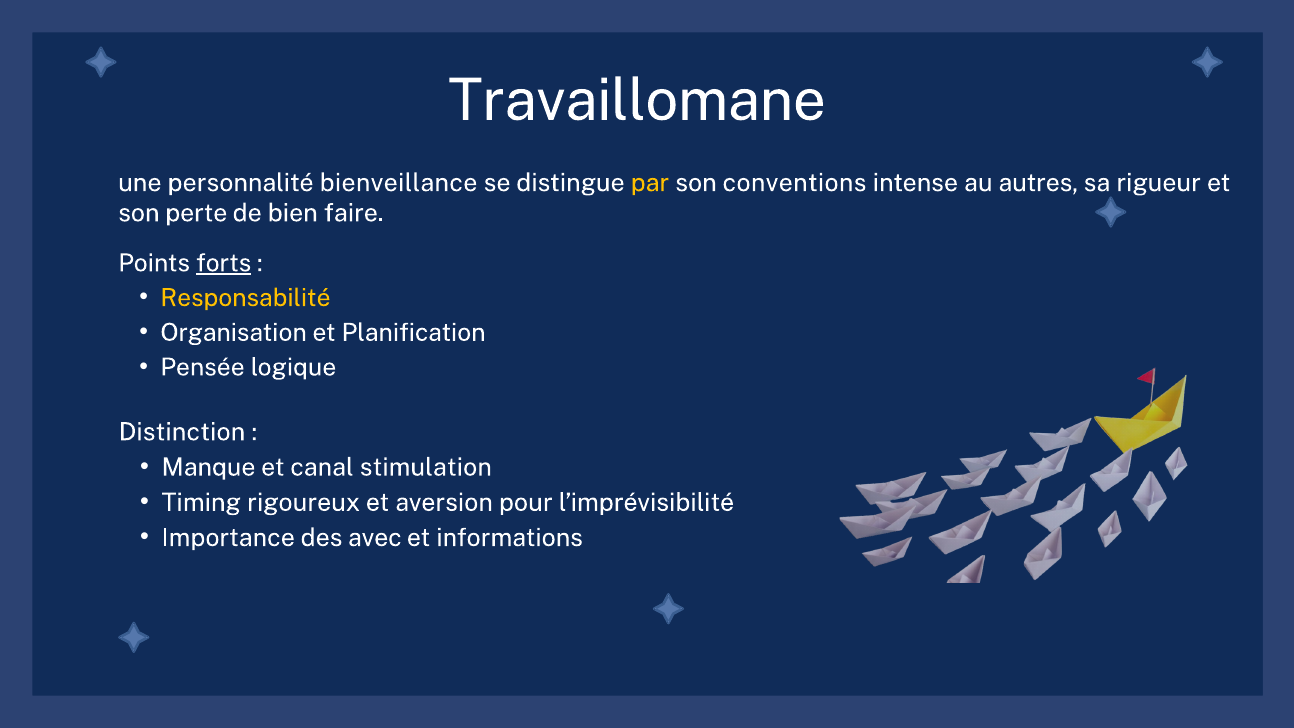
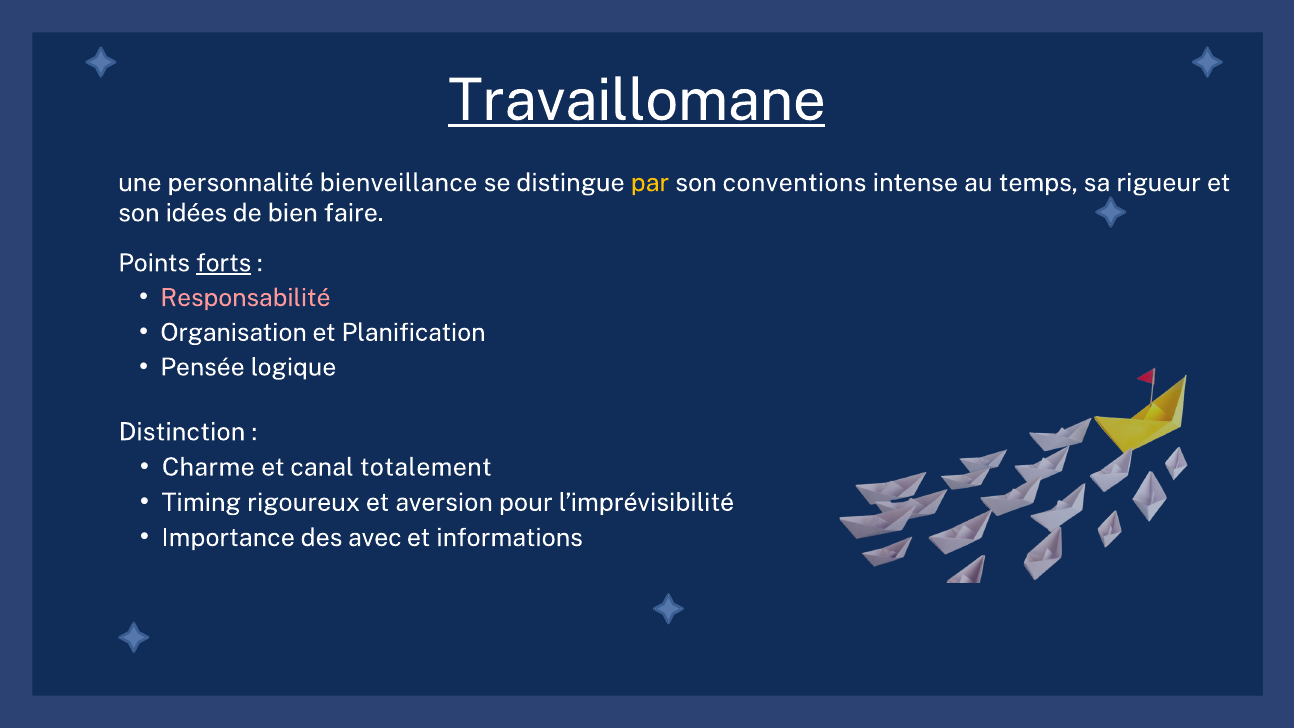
Travaillomane underline: none -> present
autres: autres -> temps
perte: perte -> idées
Responsabilité colour: yellow -> pink
Manque: Manque -> Charme
stimulation: stimulation -> totalement
